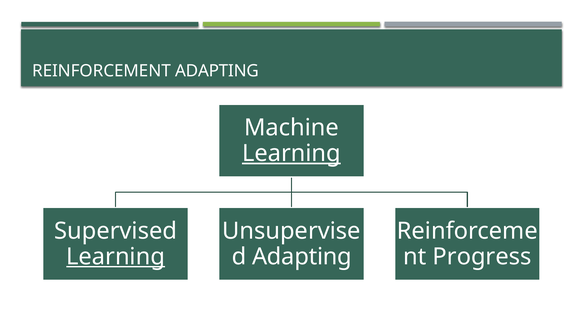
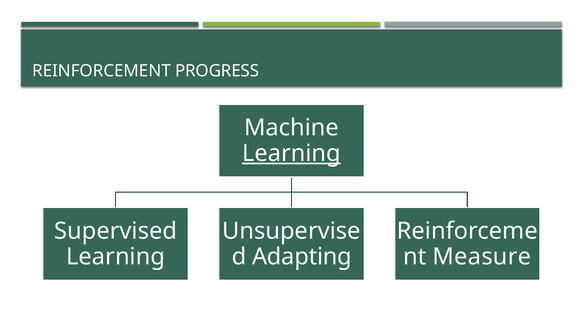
REINFORCEMENT ADAPTING: ADAPTING -> PROGRESS
Learning at (116, 256) underline: present -> none
Progress: Progress -> Measure
